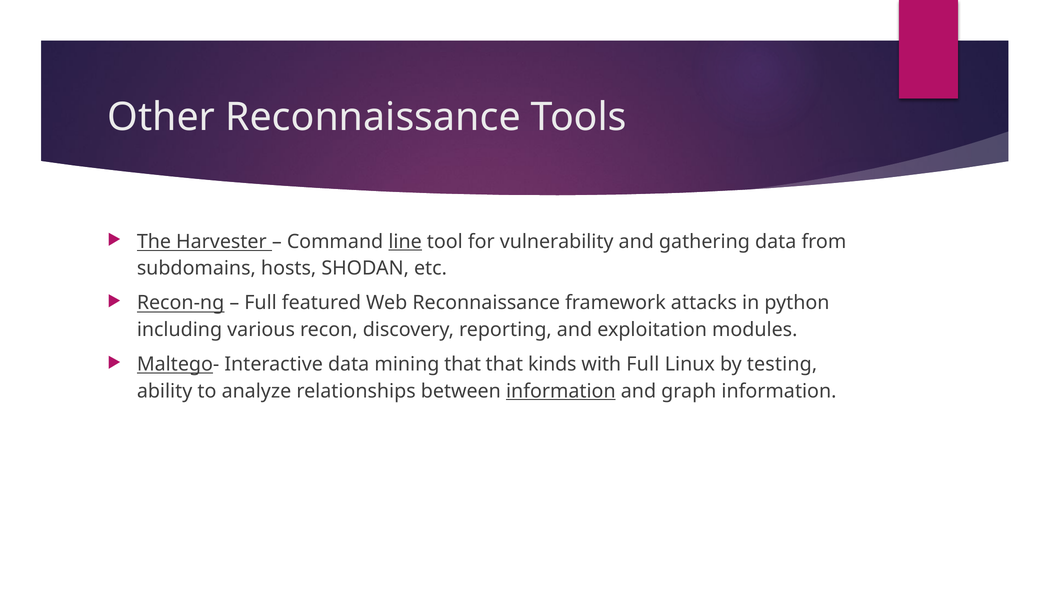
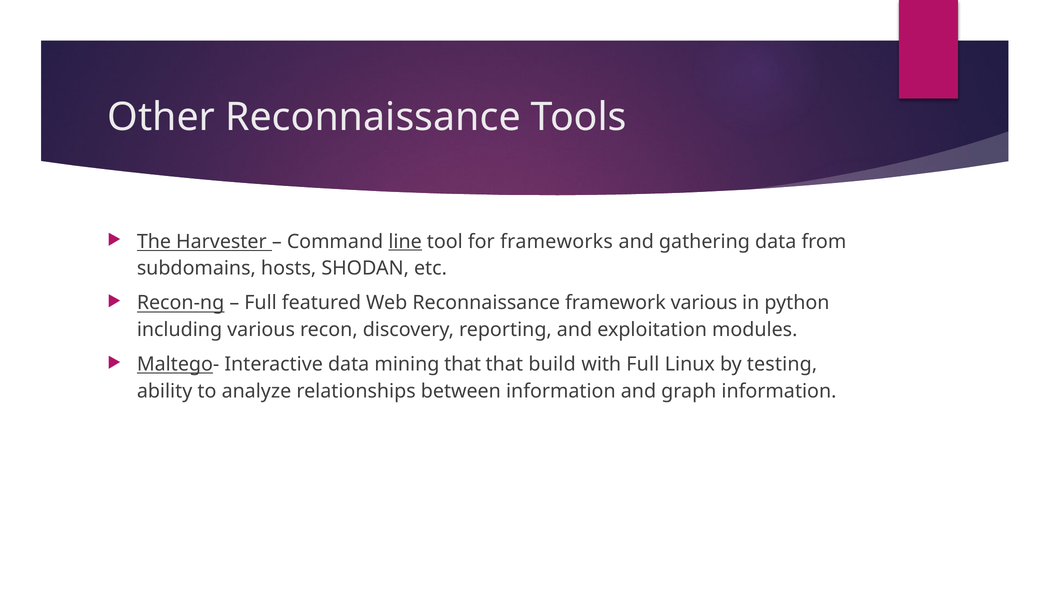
vulnerability: vulnerability -> frameworks
framework attacks: attacks -> various
kinds: kinds -> build
information at (561, 391) underline: present -> none
